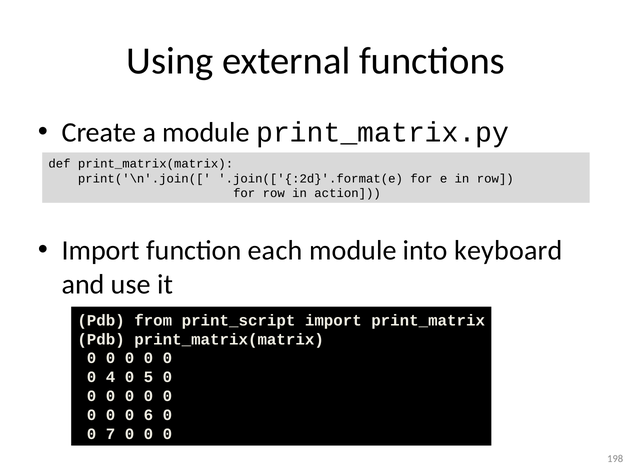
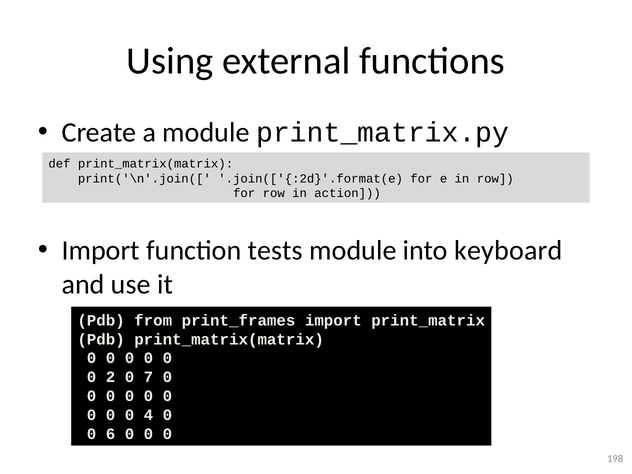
each: each -> tests
print_script: print_script -> print_frames
4: 4 -> 2
5: 5 -> 7
6: 6 -> 4
7: 7 -> 6
